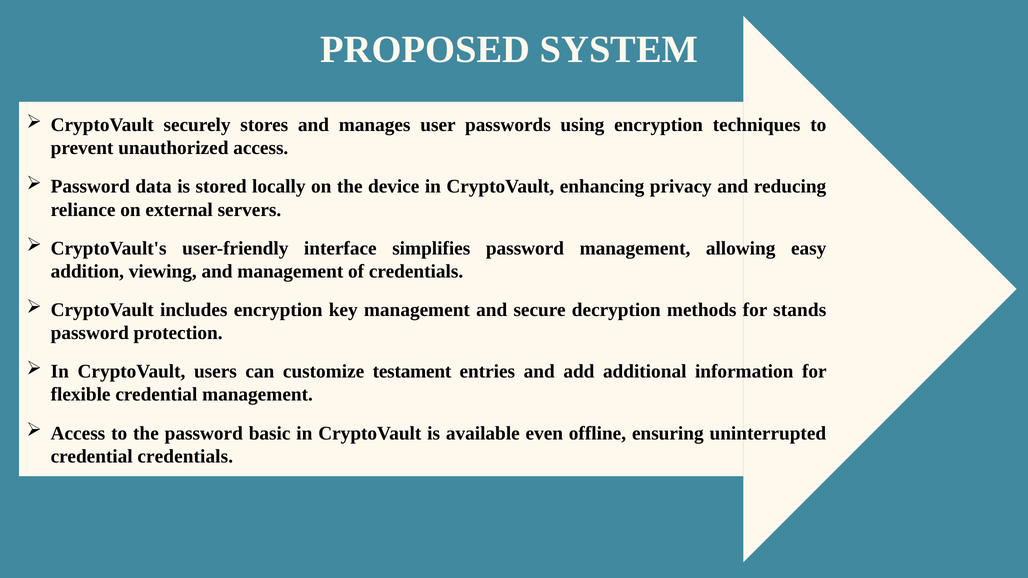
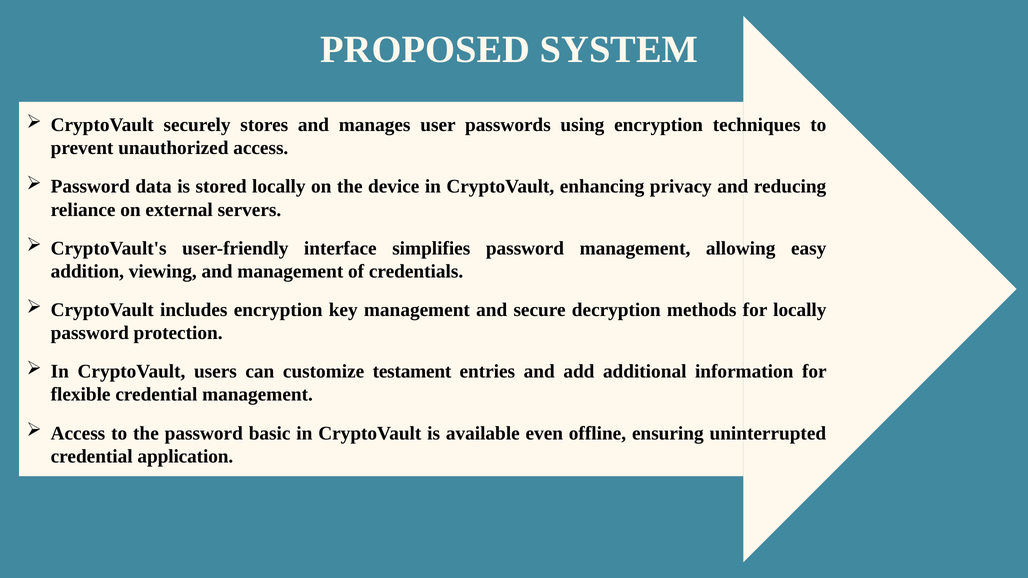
for stands: stands -> locally
credential credentials: credentials -> application
